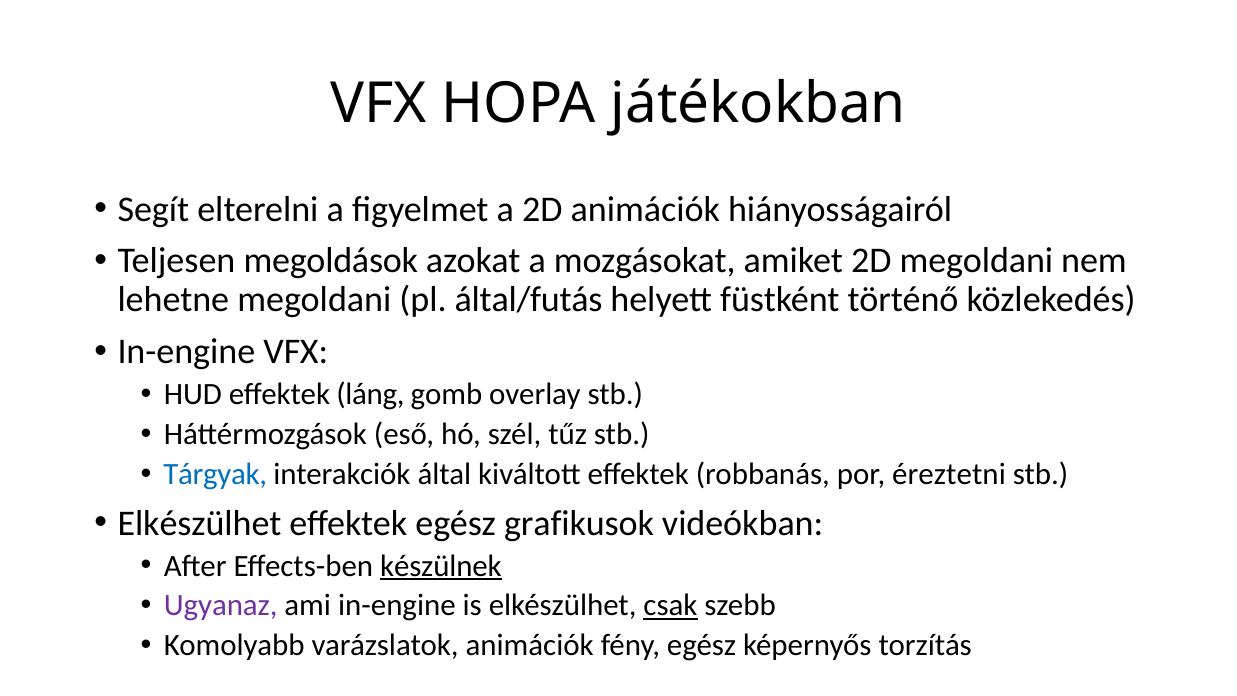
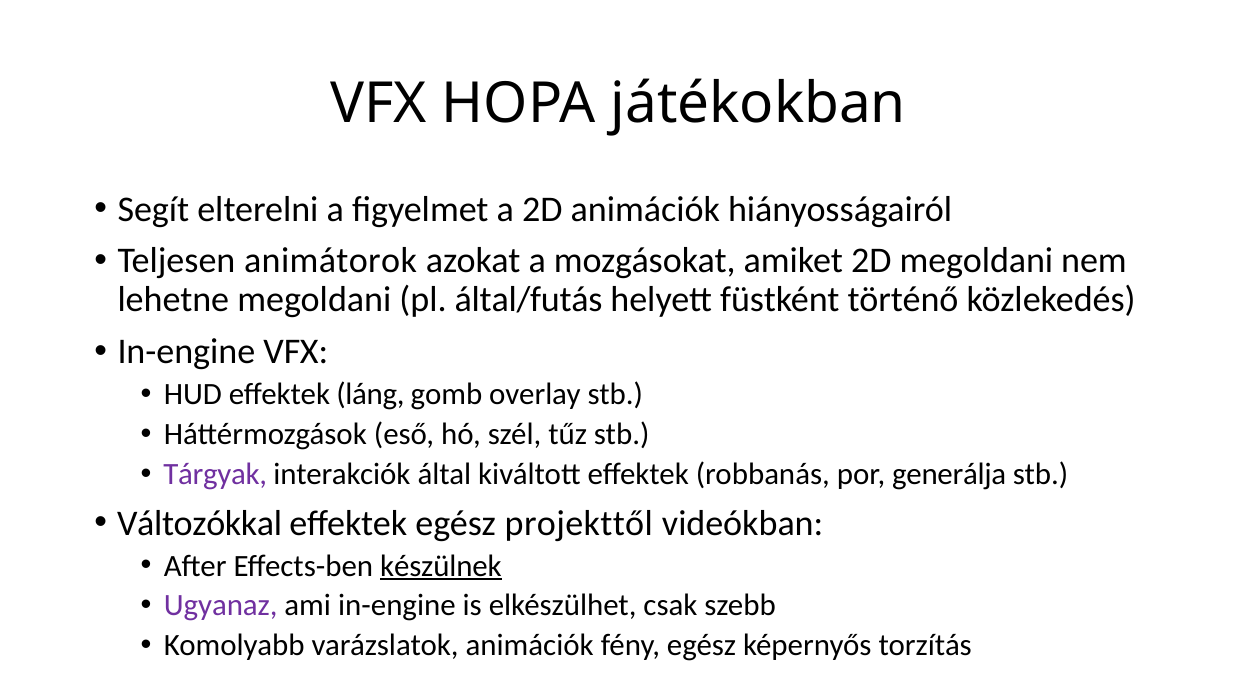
megoldások: megoldások -> animátorok
Tárgyak colour: blue -> purple
éreztetni: éreztetni -> generálja
Elkészülhet at (199, 523): Elkészülhet -> Változókkal
grafikusok: grafikusok -> projekttől
csak underline: present -> none
